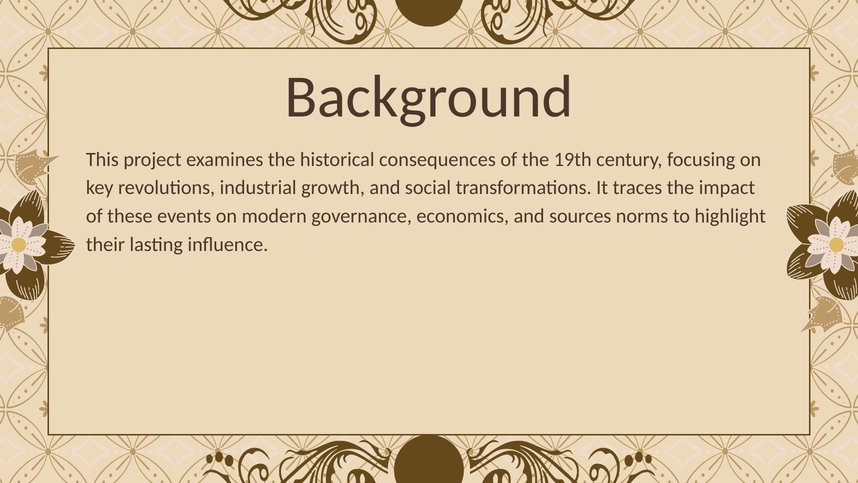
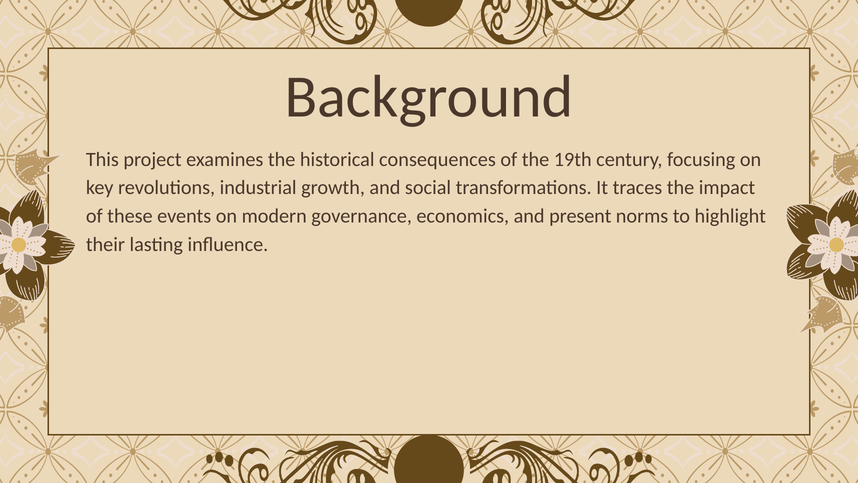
sources: sources -> present
